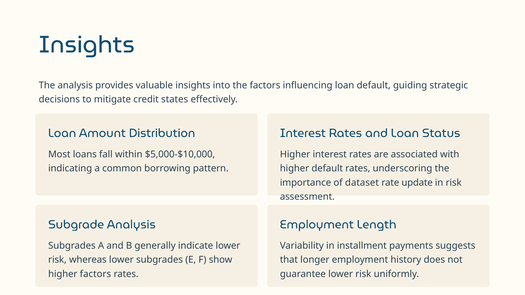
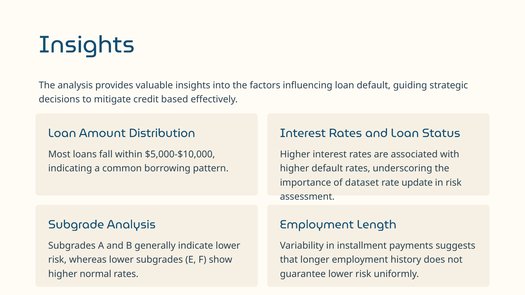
states: states -> based
higher factors: factors -> normal
